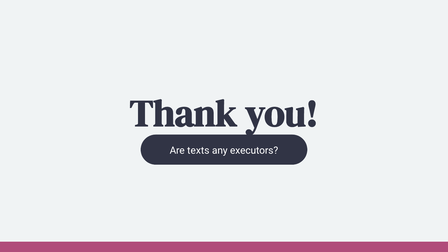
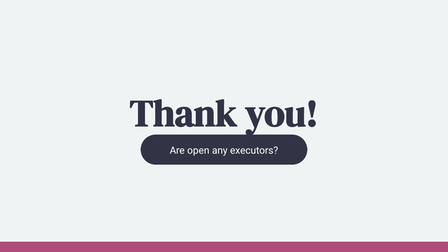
texts: texts -> open
